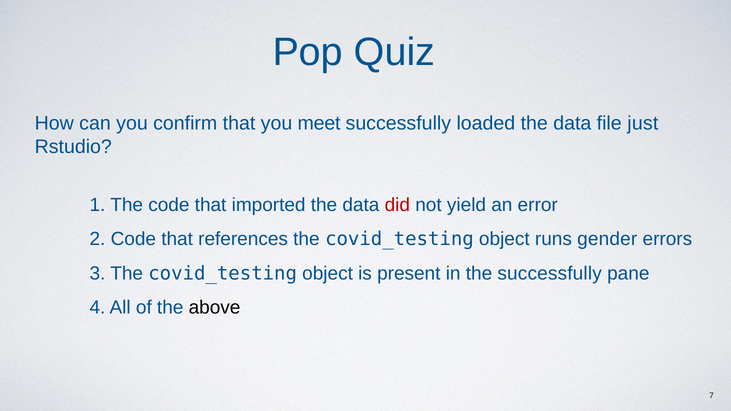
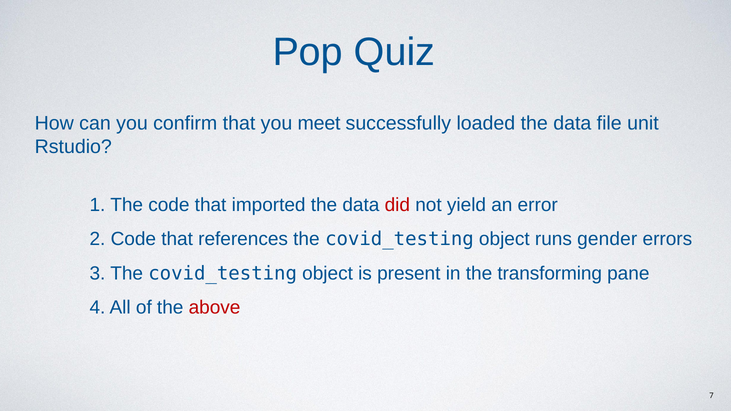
just: just -> unit
the successfully: successfully -> transforming
above colour: black -> red
